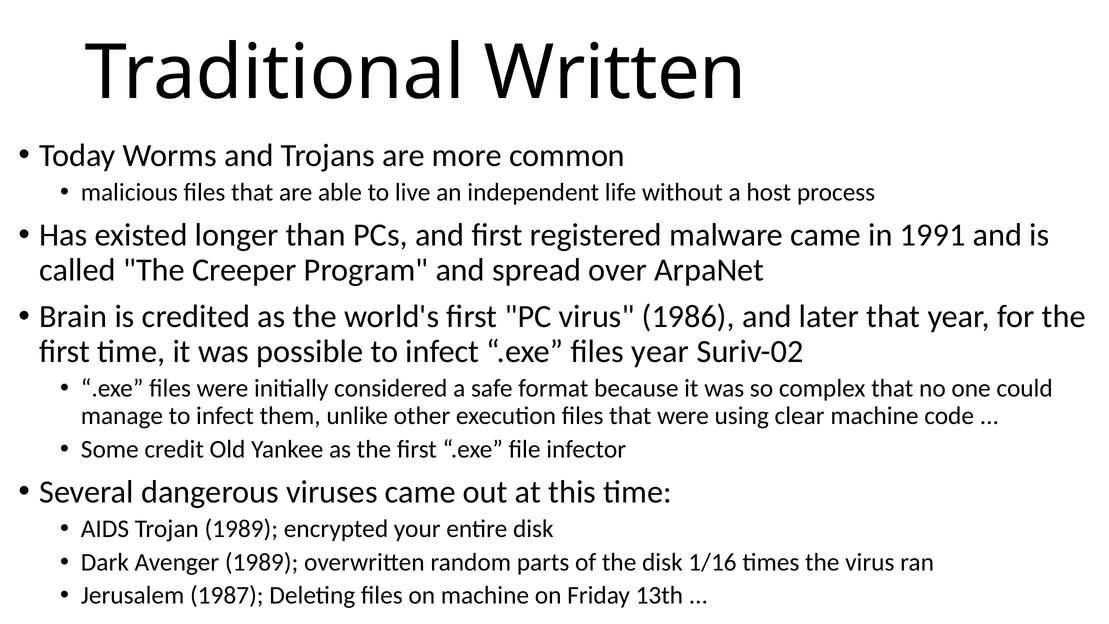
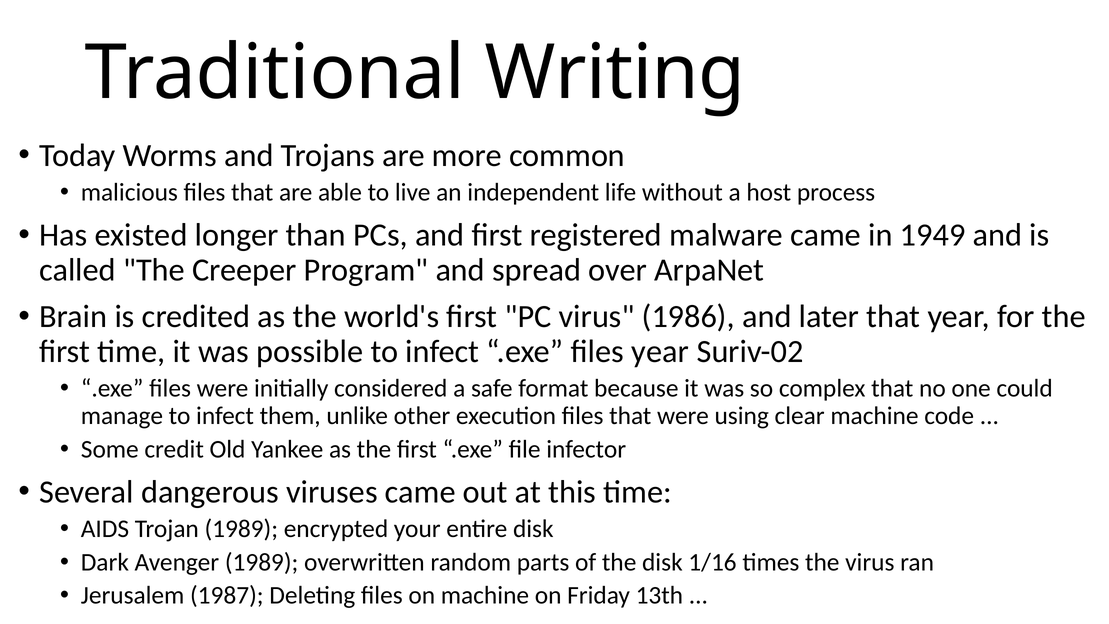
Written: Written -> Writing
1991: 1991 -> 1949
